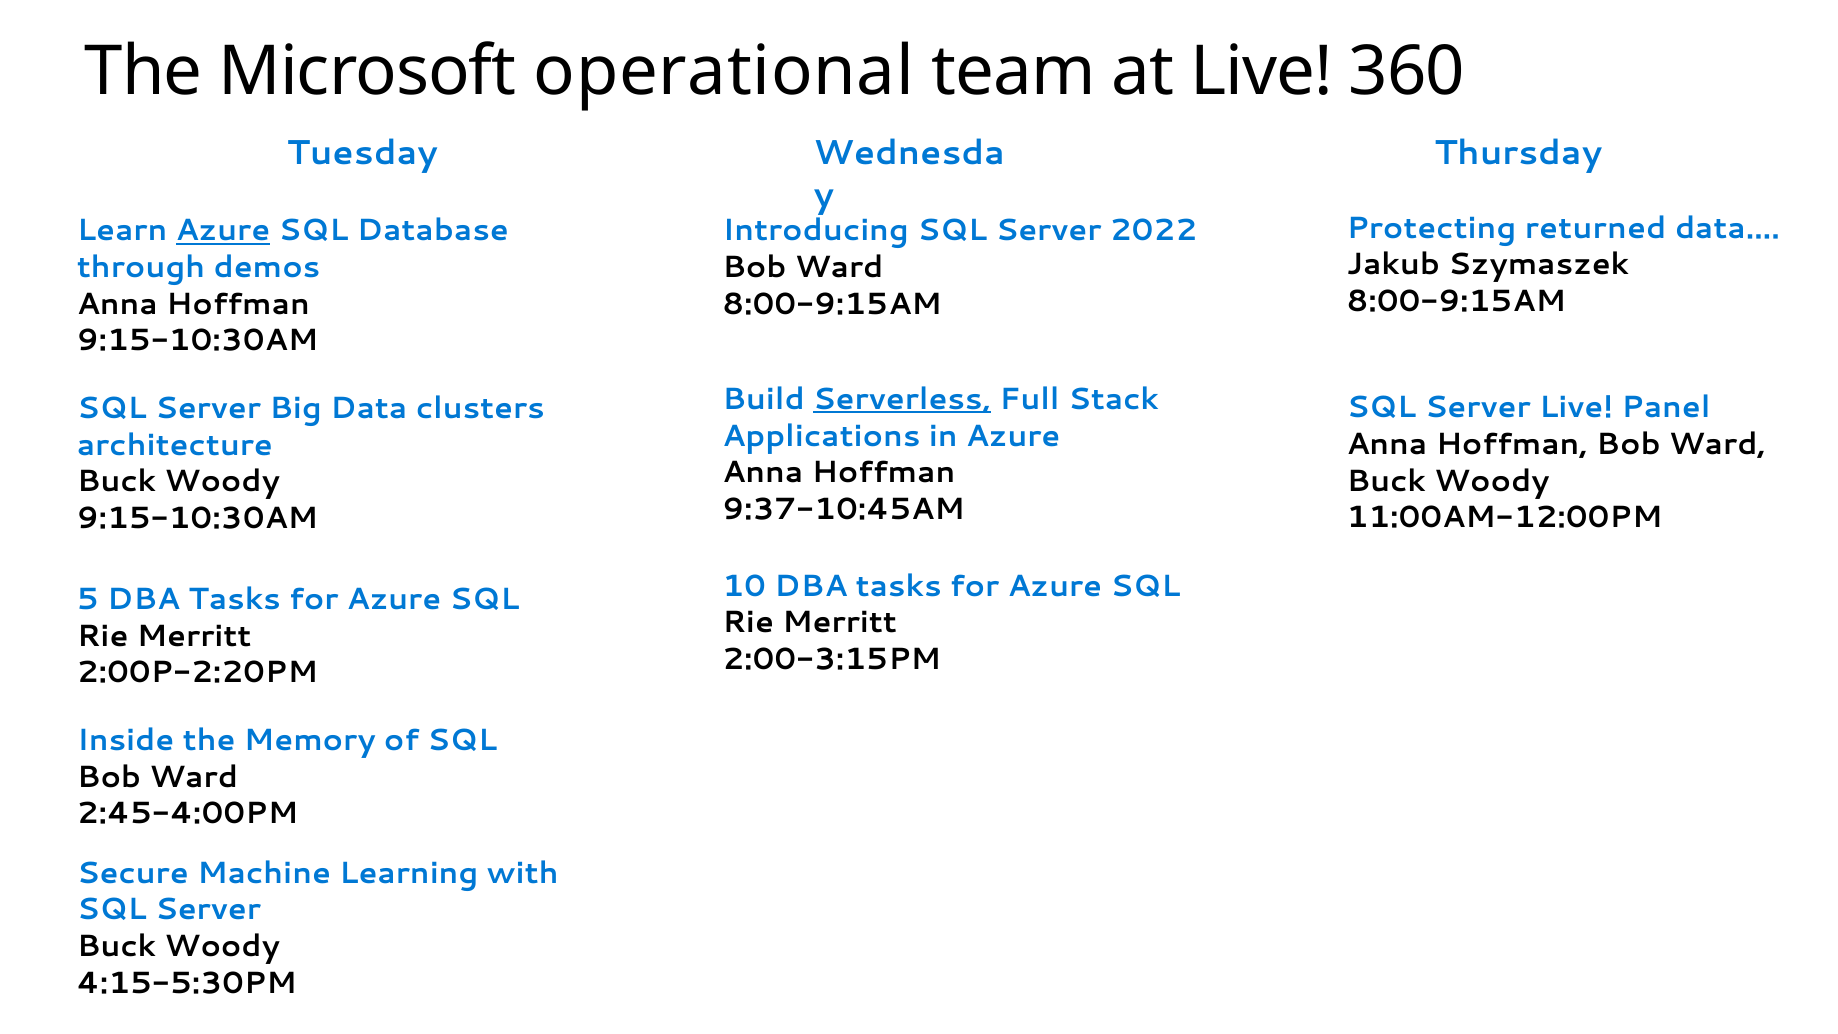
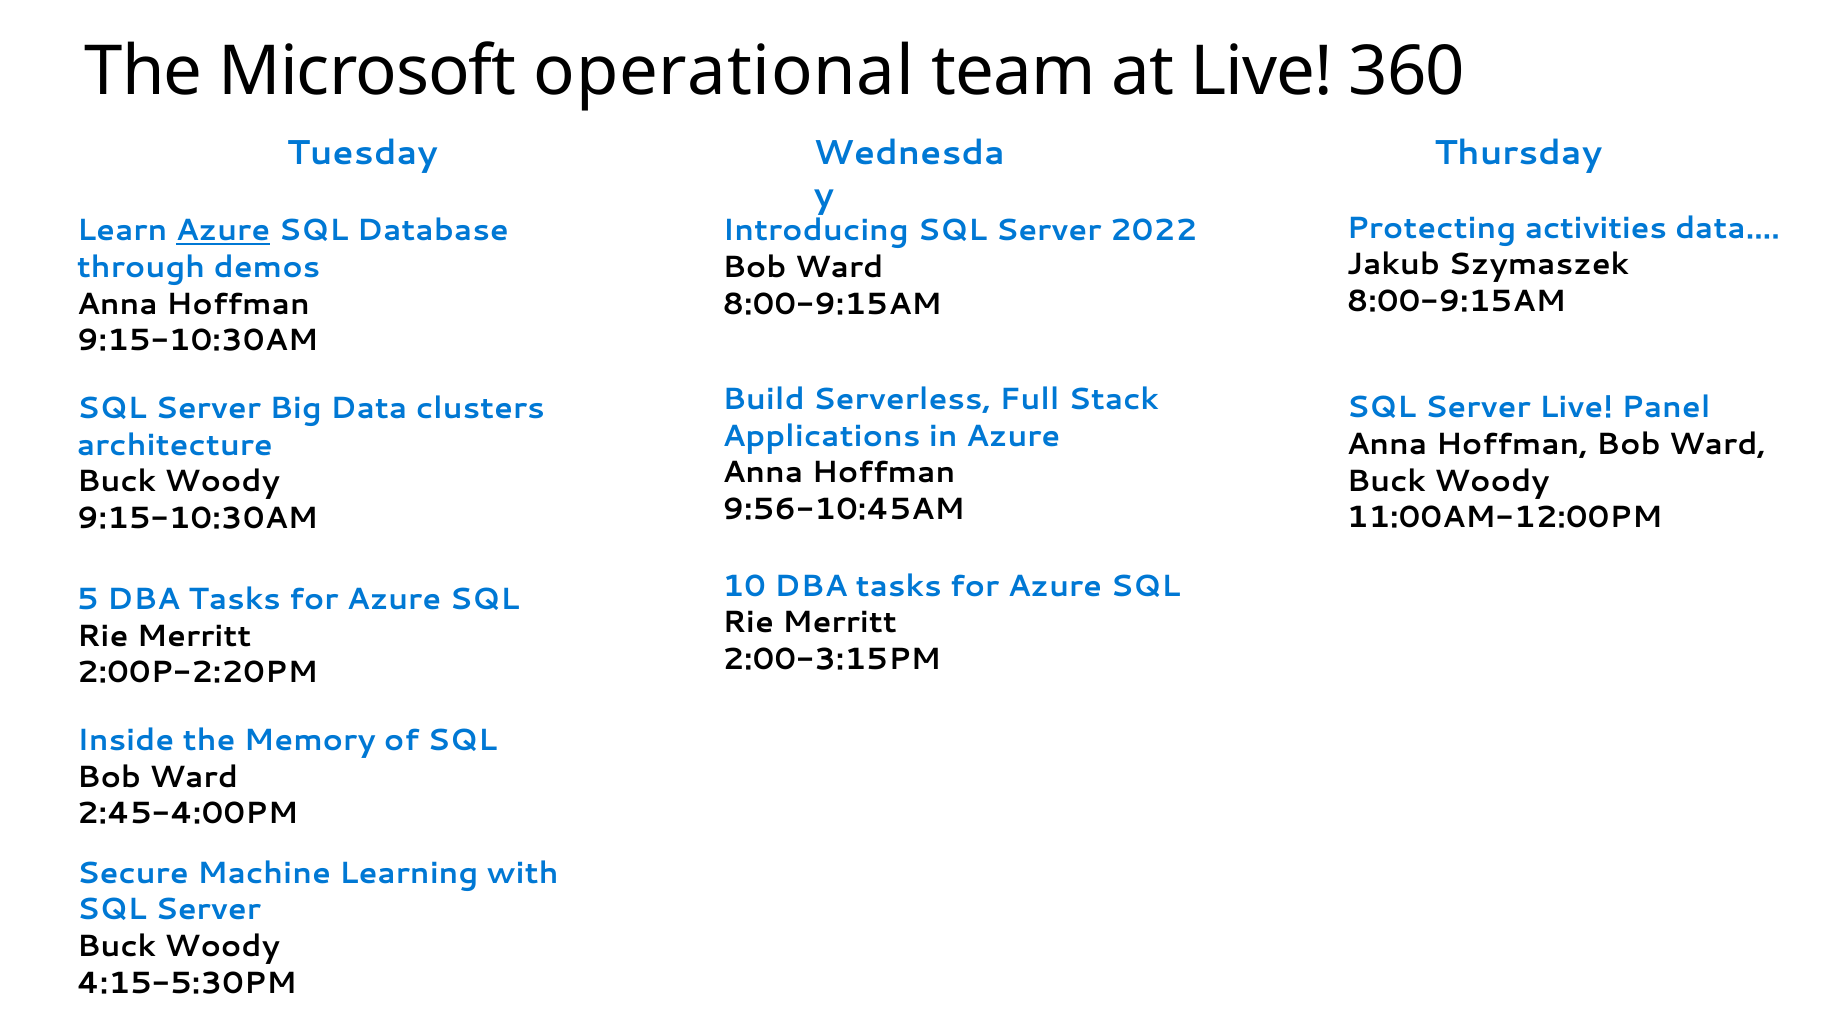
returned: returned -> activities
Serverless underline: present -> none
9:37-10:45AM: 9:37-10:45AM -> 9:56-10:45AM
